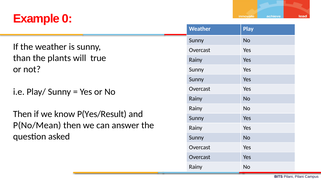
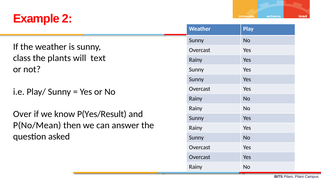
0: 0 -> 2
than: than -> class
true: true -> text
Then at (22, 114): Then -> Over
